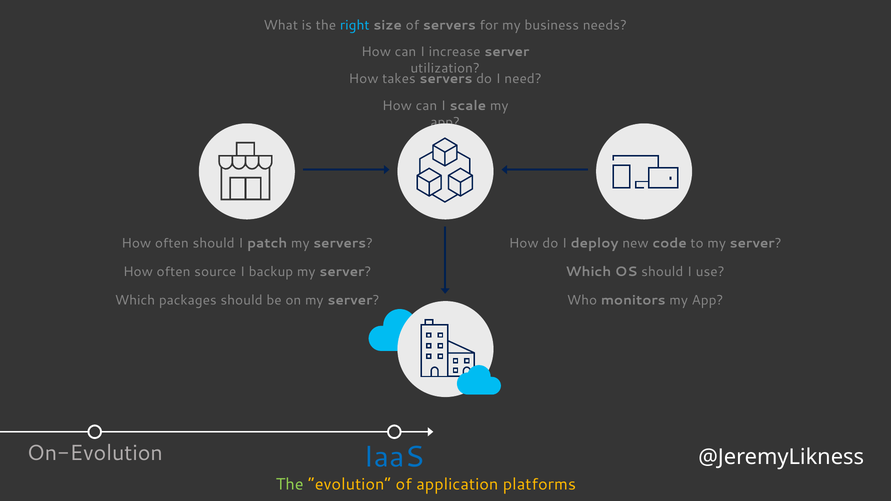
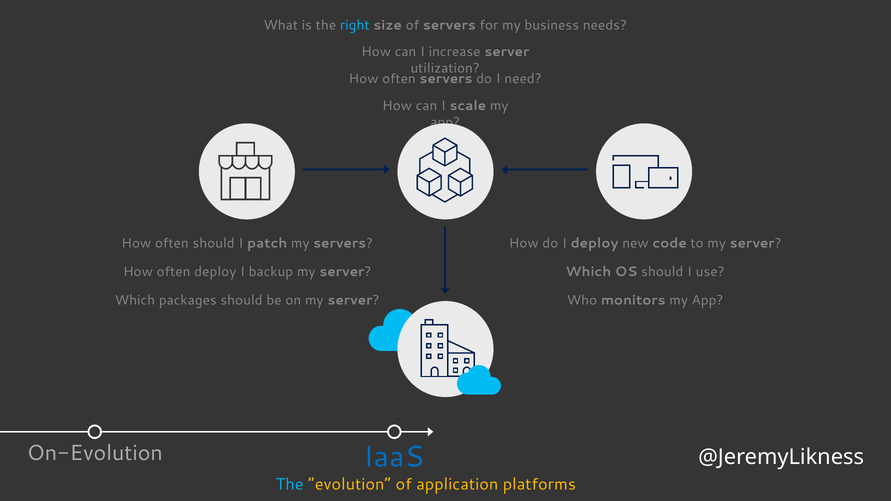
takes at (399, 79): takes -> often
often source: source -> deploy
The at (290, 484) colour: light green -> light blue
